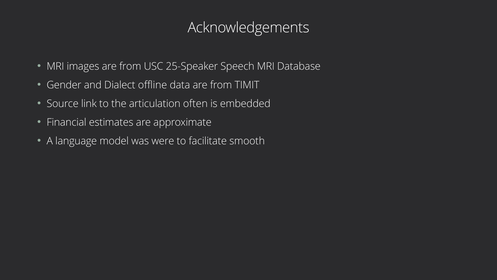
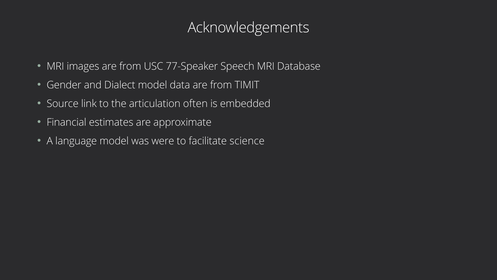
25-Speaker: 25-Speaker -> 77-Speaker
Dialect offline: offline -> model
smooth: smooth -> science
